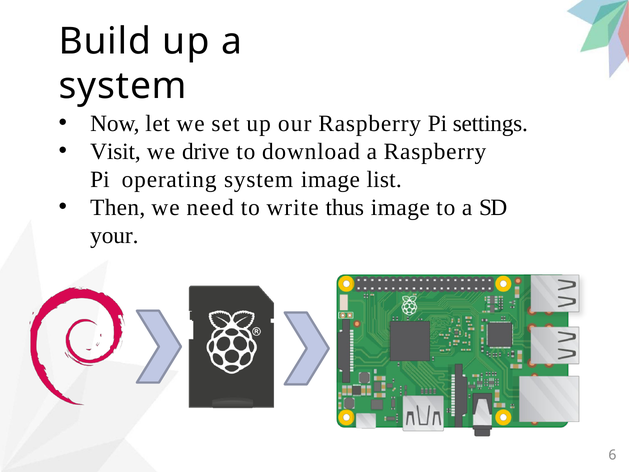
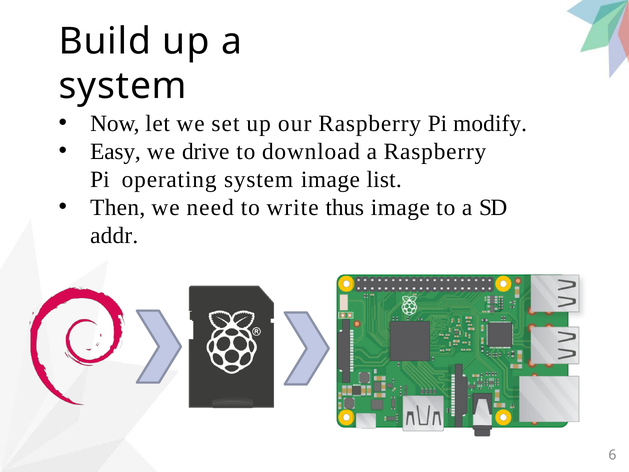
settings: settings -> modify
Visit: Visit -> Easy
your: your -> addr
